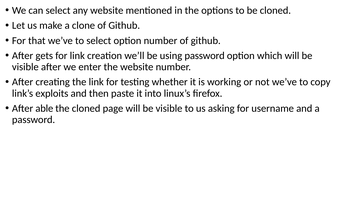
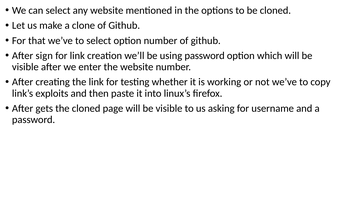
gets: gets -> sign
able: able -> gets
